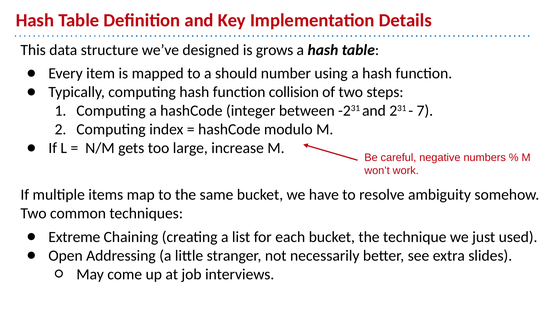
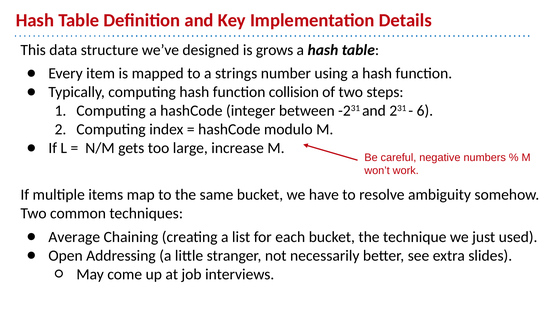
should: should -> strings
7: 7 -> 6
Extreme: Extreme -> Average
